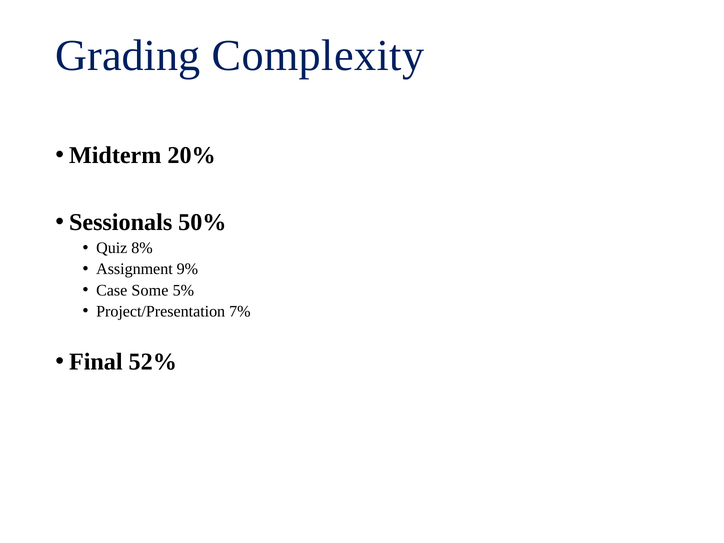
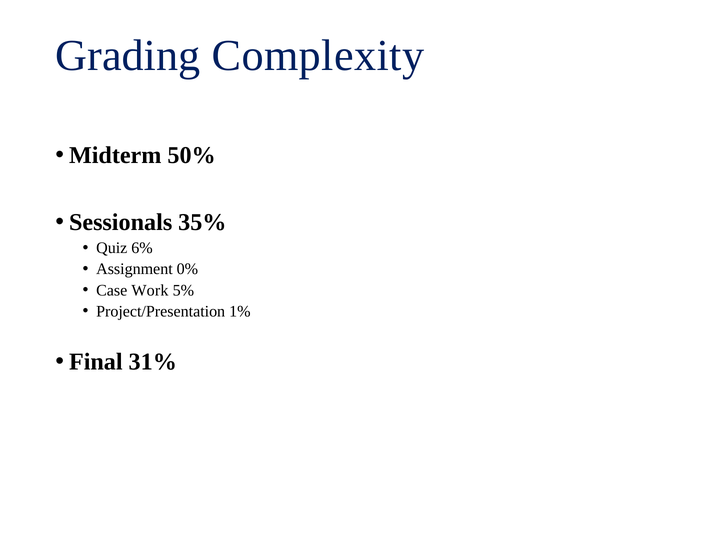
20%: 20% -> 50%
50%: 50% -> 35%
8%: 8% -> 6%
9%: 9% -> 0%
Some: Some -> Work
7%: 7% -> 1%
52%: 52% -> 31%
